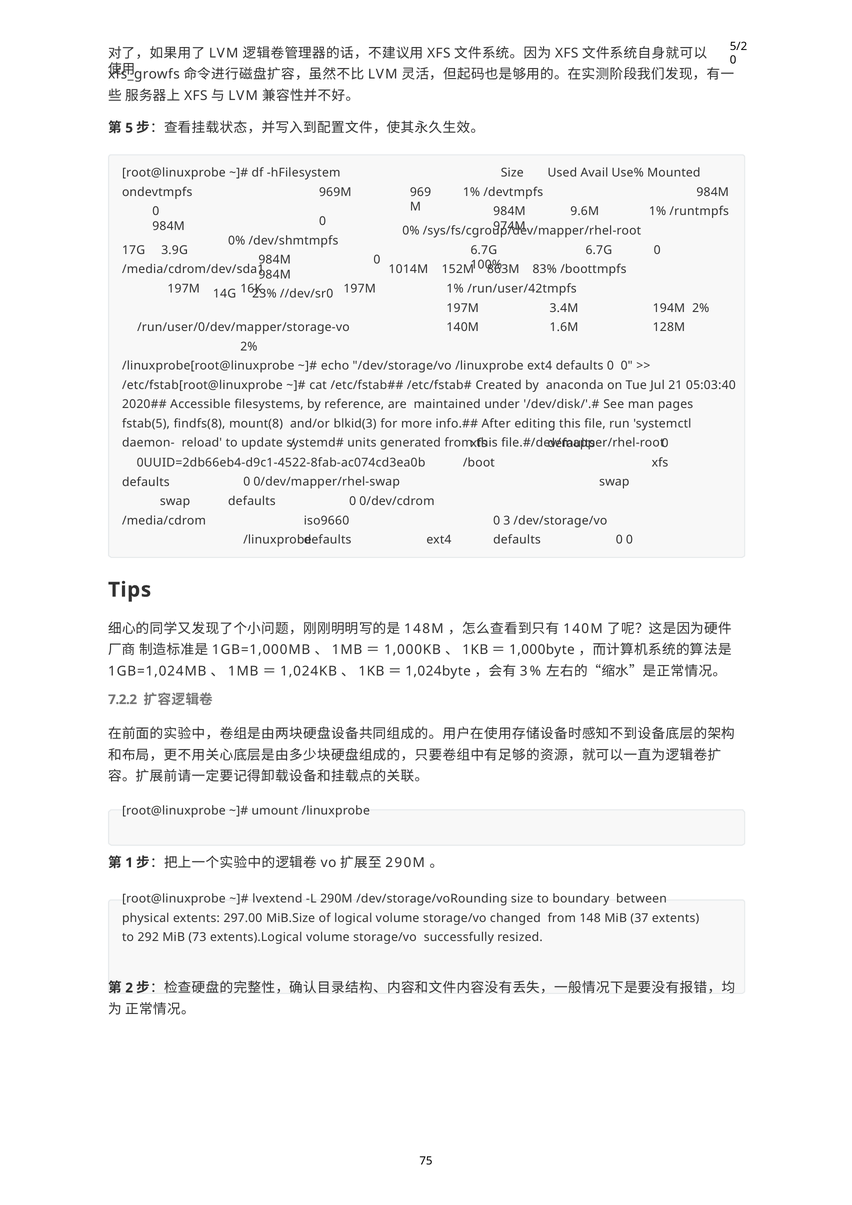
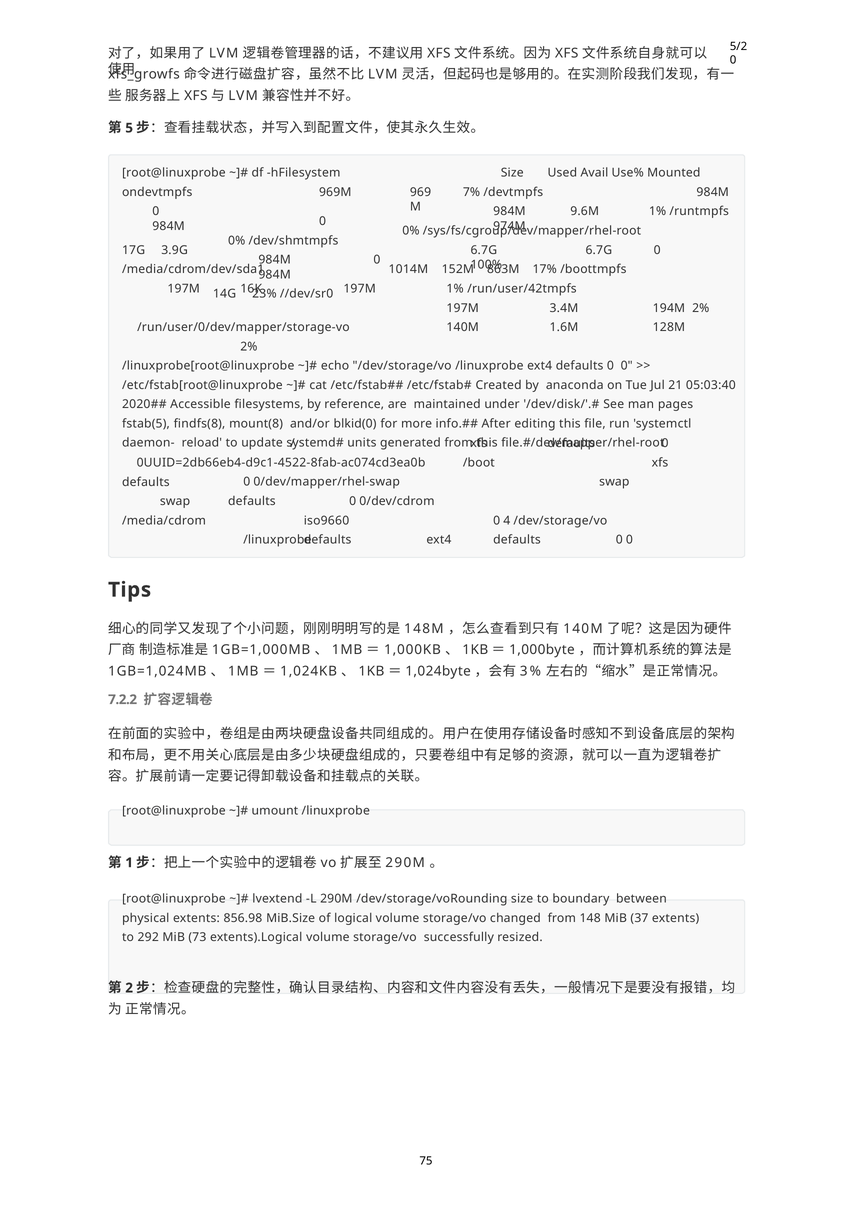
1% at (472, 192): 1% -> 7%
83%: 83% -> 17%
blkid(3: blkid(3 -> blkid(0
3: 3 -> 4
297.00: 297.00 -> 856.98
